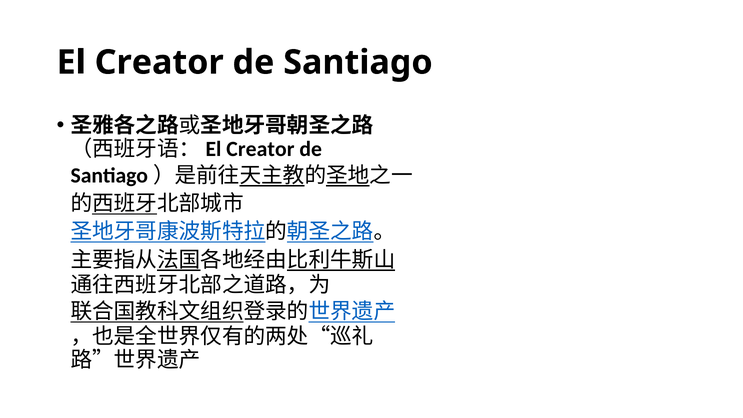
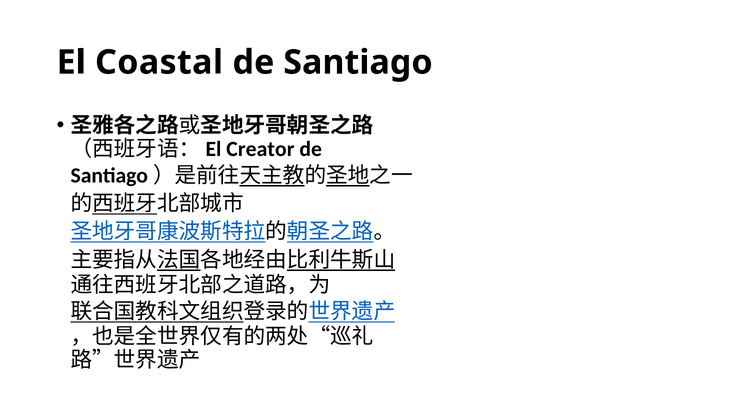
El Creator: Creator -> Coastal
